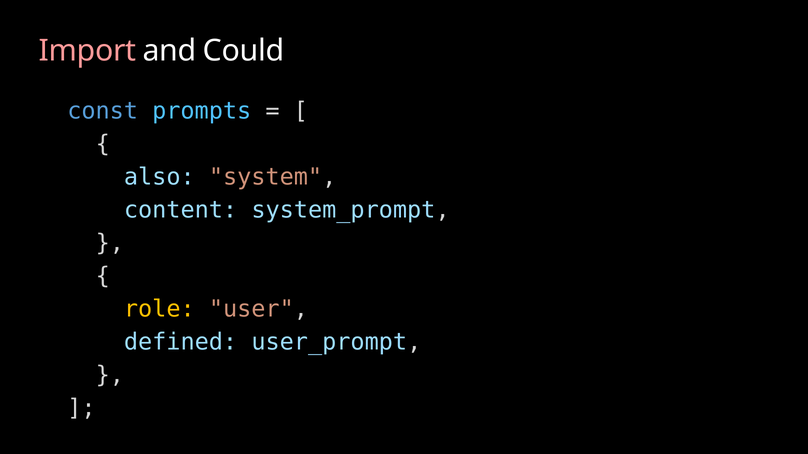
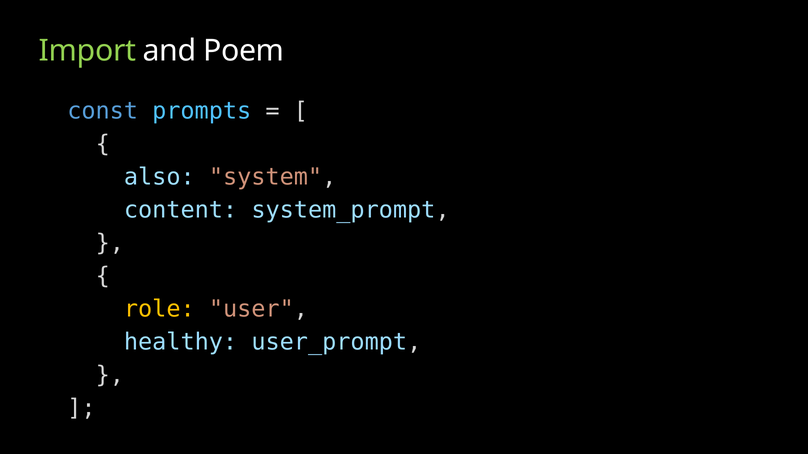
Import colour: pink -> light green
Could: Could -> Poem
defined: defined -> healthy
